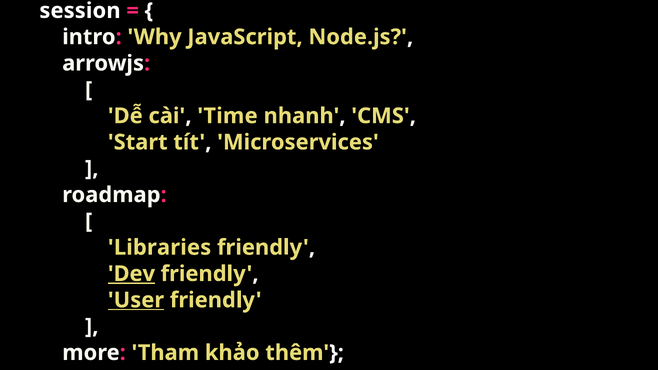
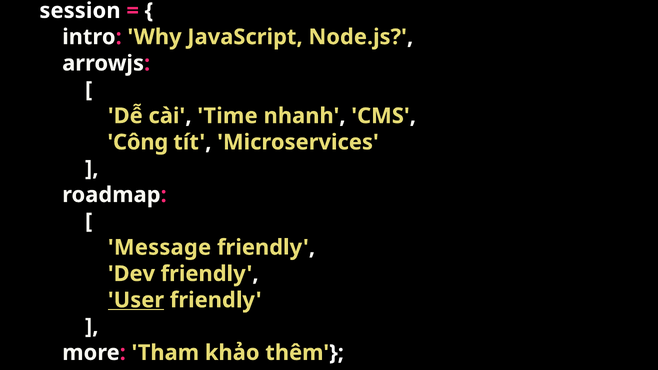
Start: Start -> Công
Libraries: Libraries -> Message
Dev underline: present -> none
